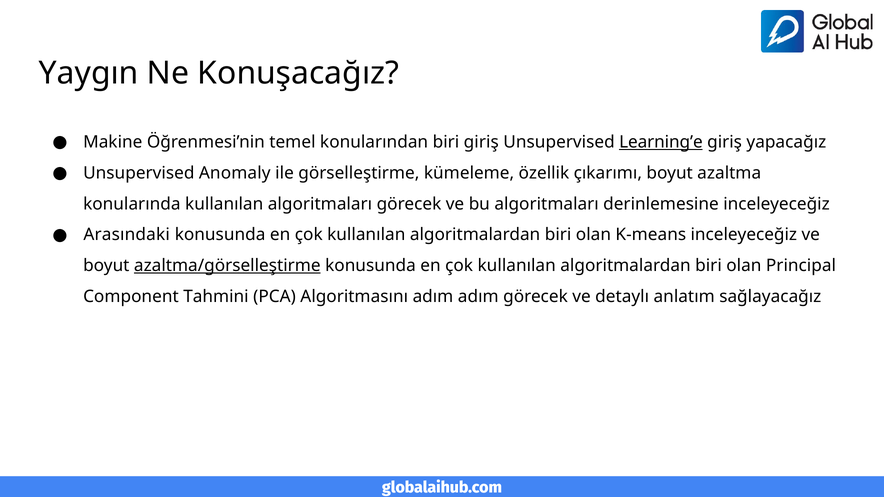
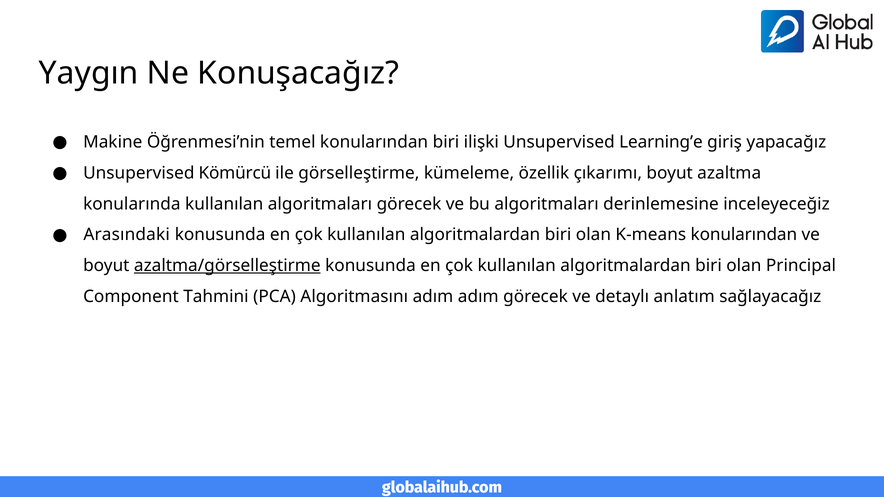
biri giriş: giriş -> ilişki
Learning’e underline: present -> none
Anomaly: Anomaly -> Kömürcü
K-means inceleyeceğiz: inceleyeceğiz -> konularından
